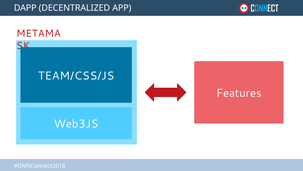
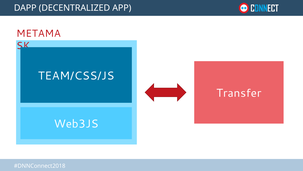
Features: Features -> Transfer
